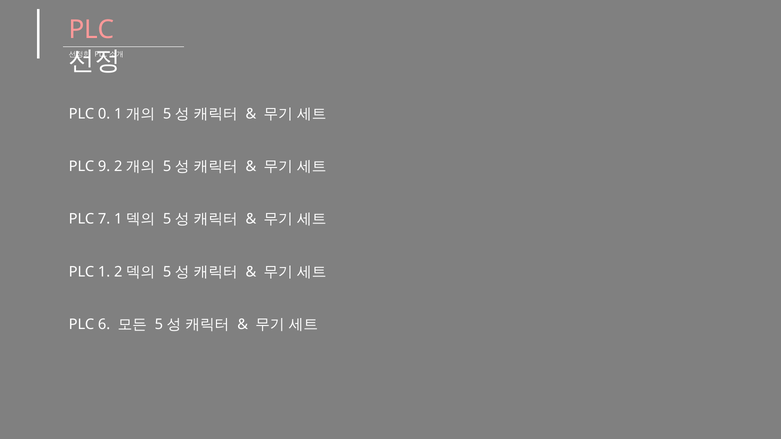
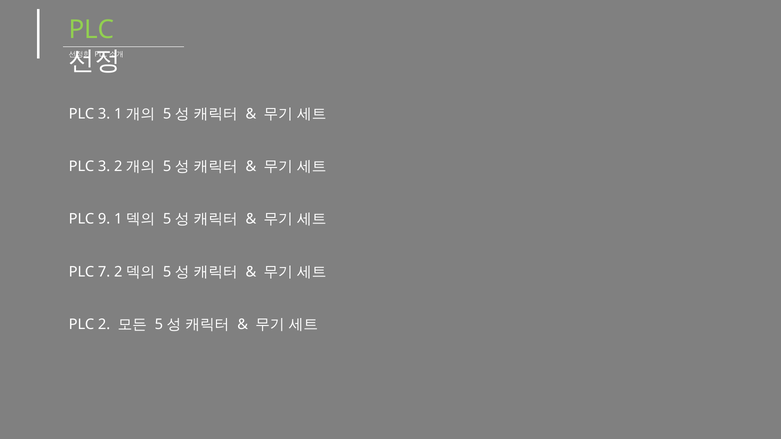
PLC at (91, 29) colour: pink -> light green
0 at (104, 114): 0 -> 3
9 at (104, 167): 9 -> 3
7: 7 -> 9
1: 1 -> 7
6: 6 -> 2
